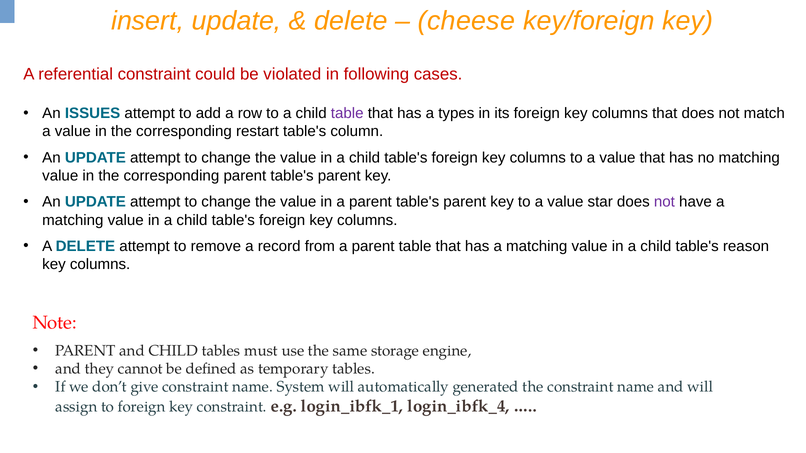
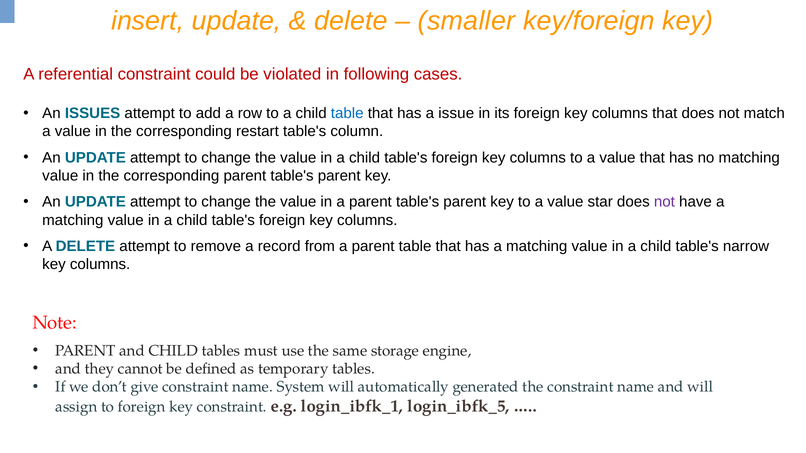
cheese: cheese -> smaller
table at (347, 113) colour: purple -> blue
types: types -> issue
reason: reason -> narrow
login_ibfk_4: login_ibfk_4 -> login_ibfk_5
